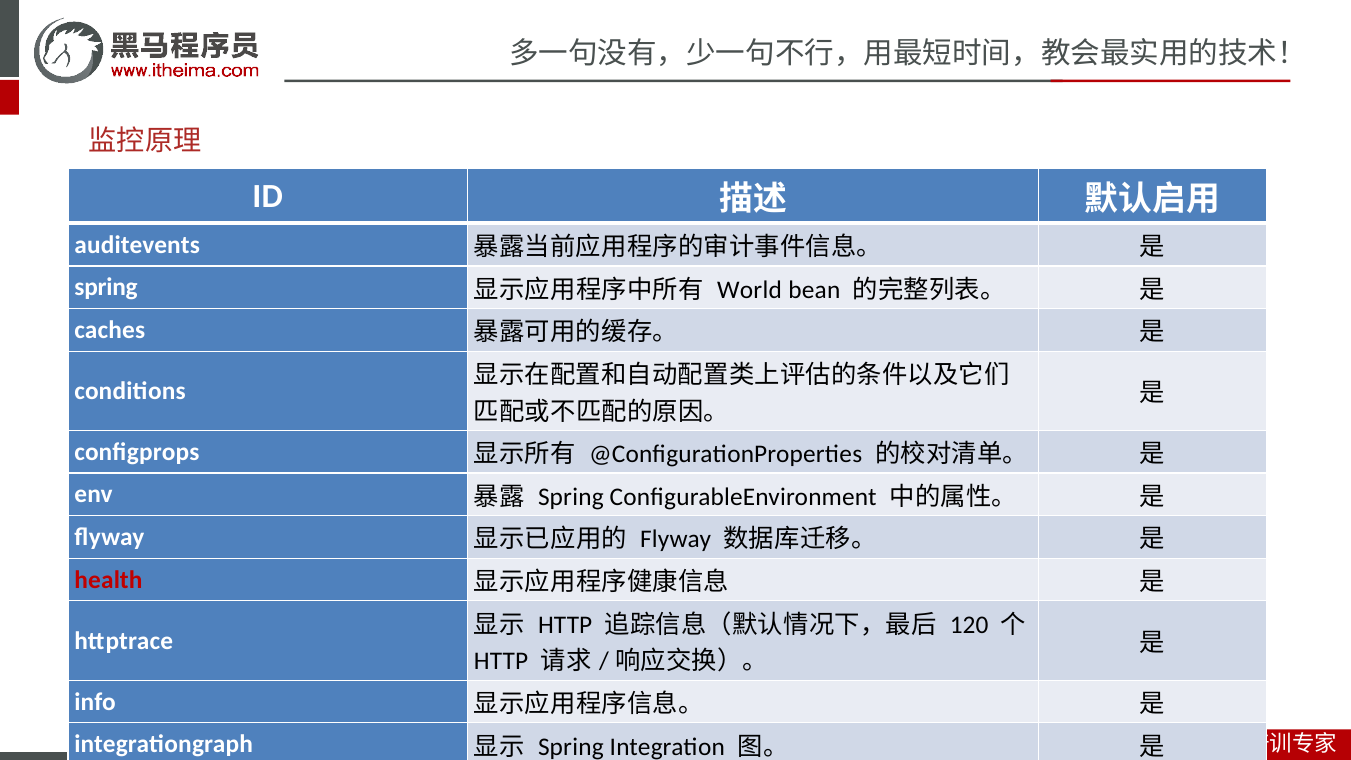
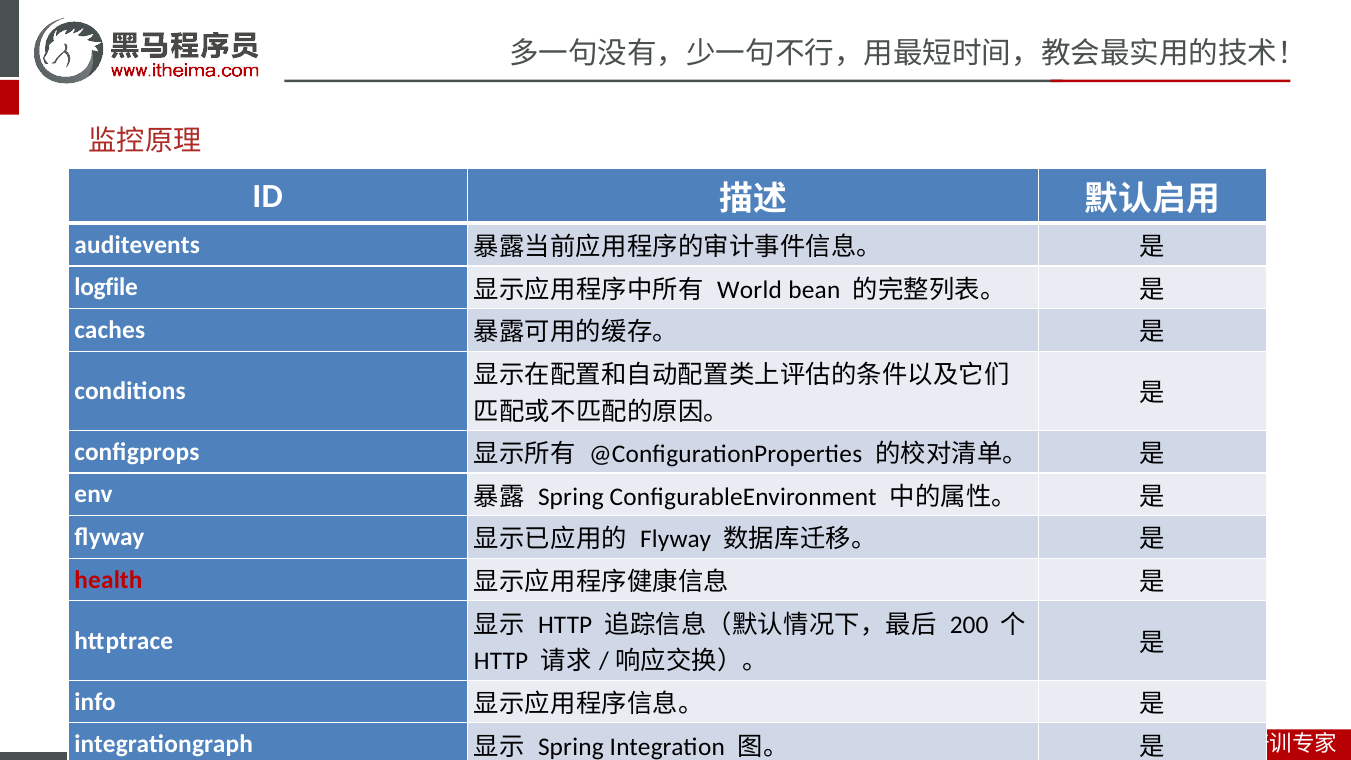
spring at (106, 288): spring -> logfile
120: 120 -> 200
